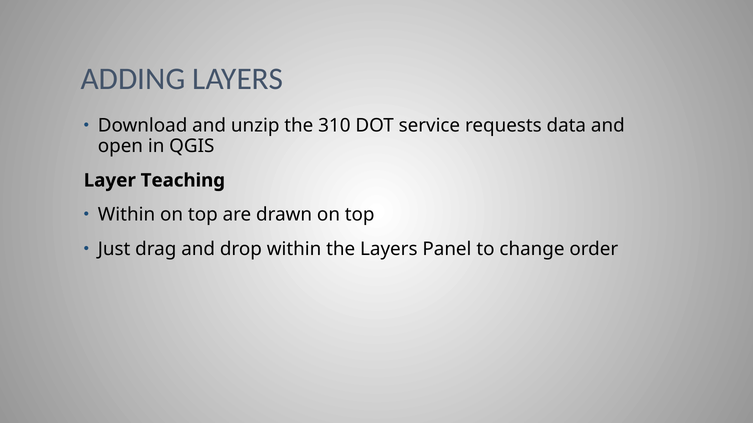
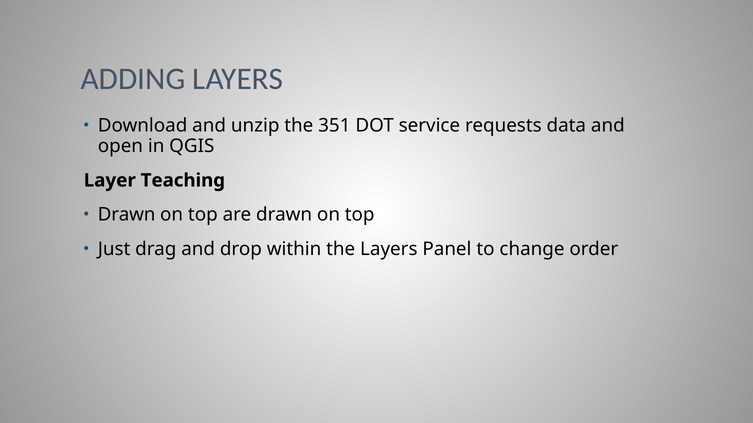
310: 310 -> 351
Within at (126, 215): Within -> Drawn
